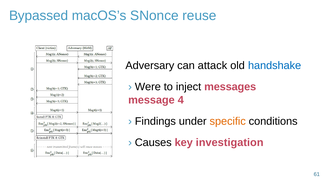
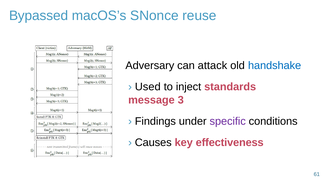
Were: Were -> Used
messages: messages -> standards
4: 4 -> 3
specific colour: orange -> purple
investigation: investigation -> effectiveness
